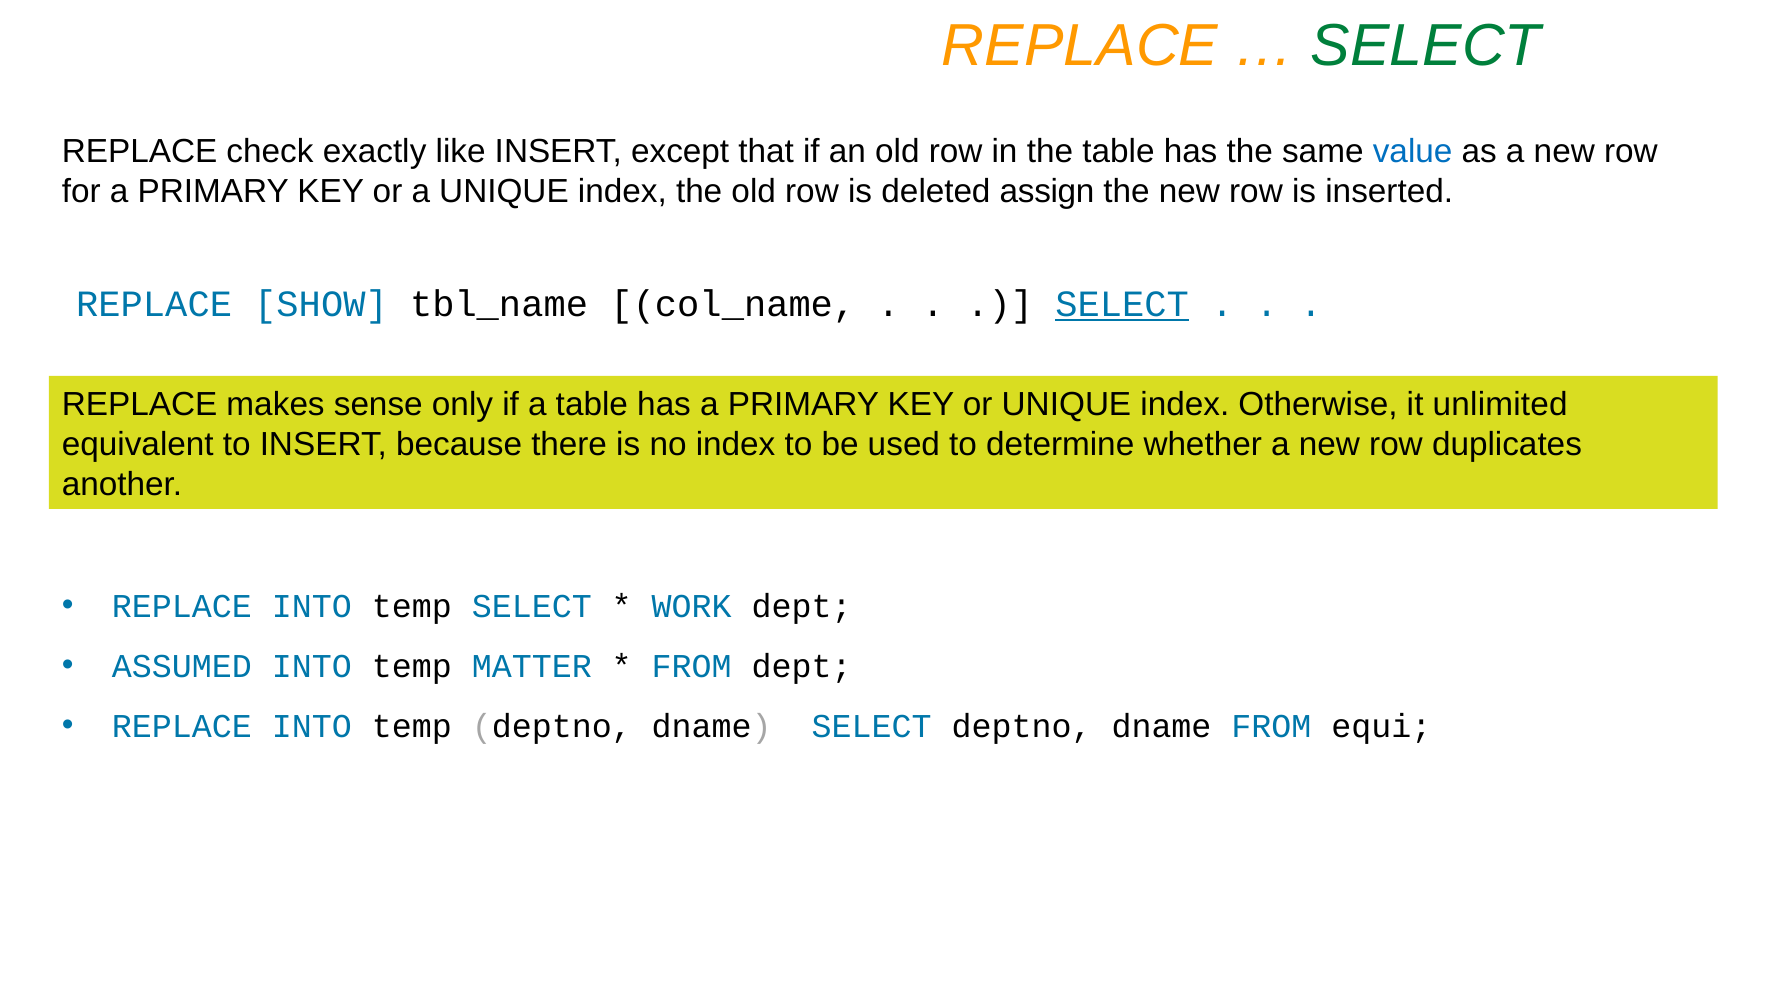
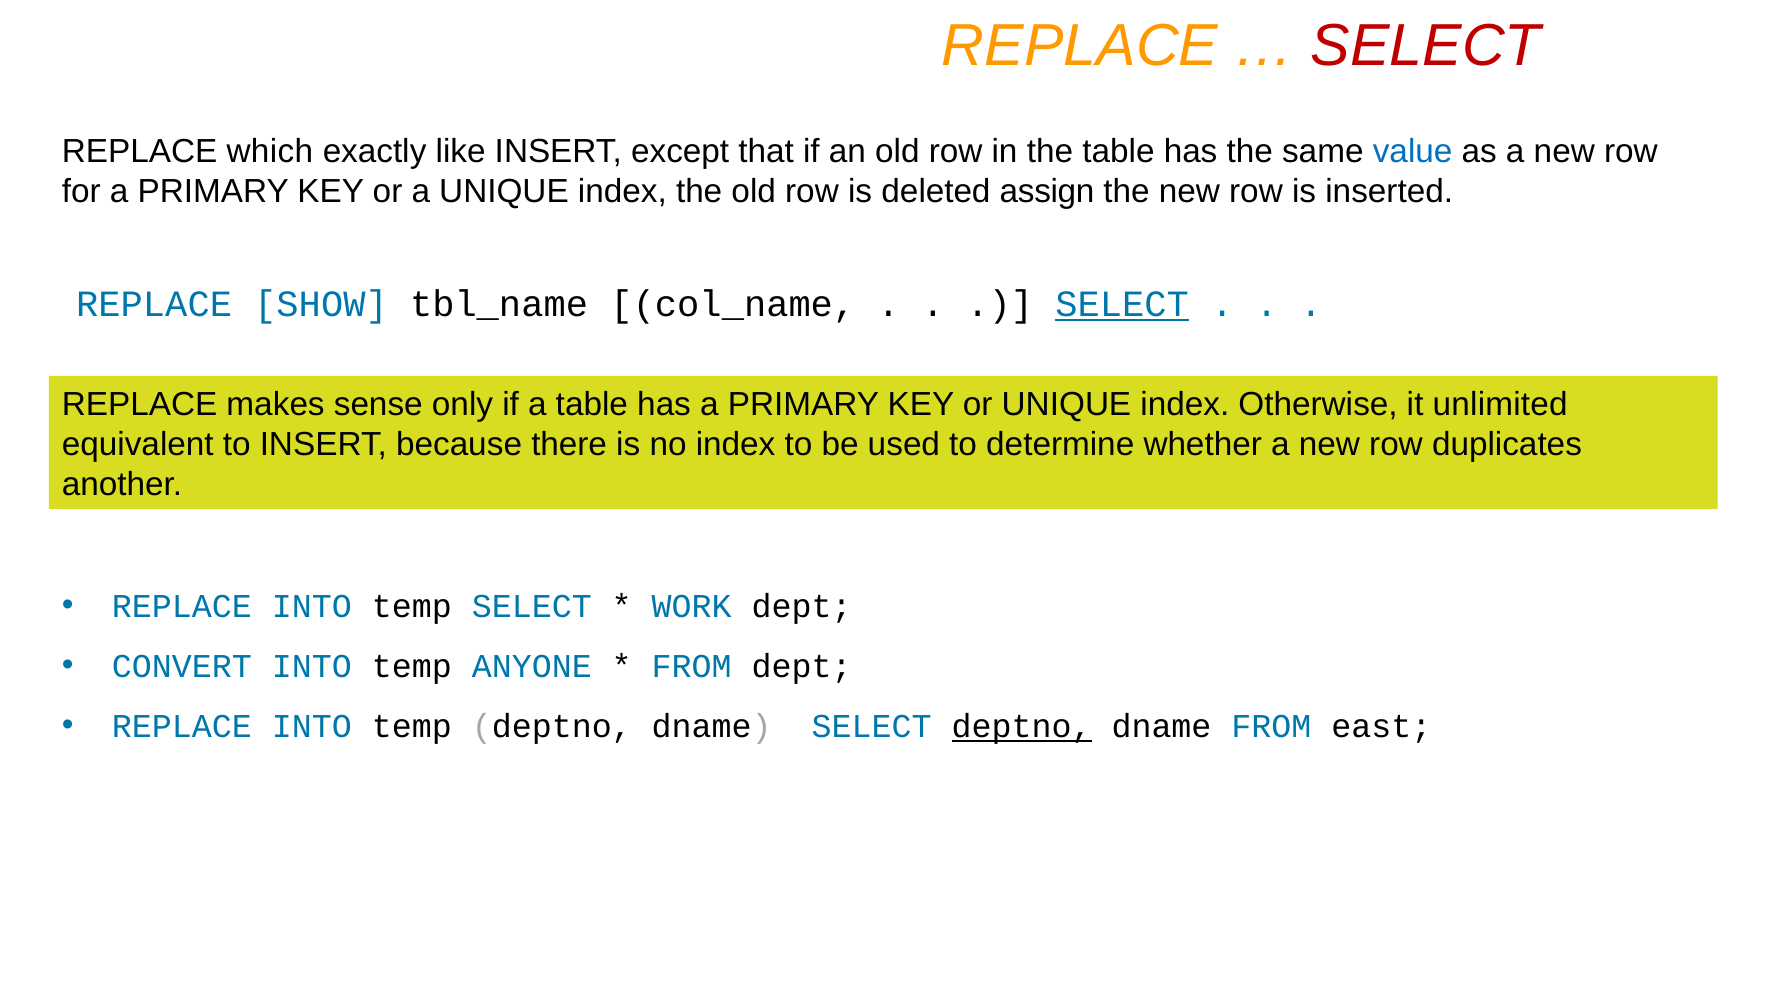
SELECT at (1426, 46) colour: green -> red
check: check -> which
ASSUMED: ASSUMED -> CONVERT
MATTER: MATTER -> ANYONE
deptno at (1022, 726) underline: none -> present
equi: equi -> east
